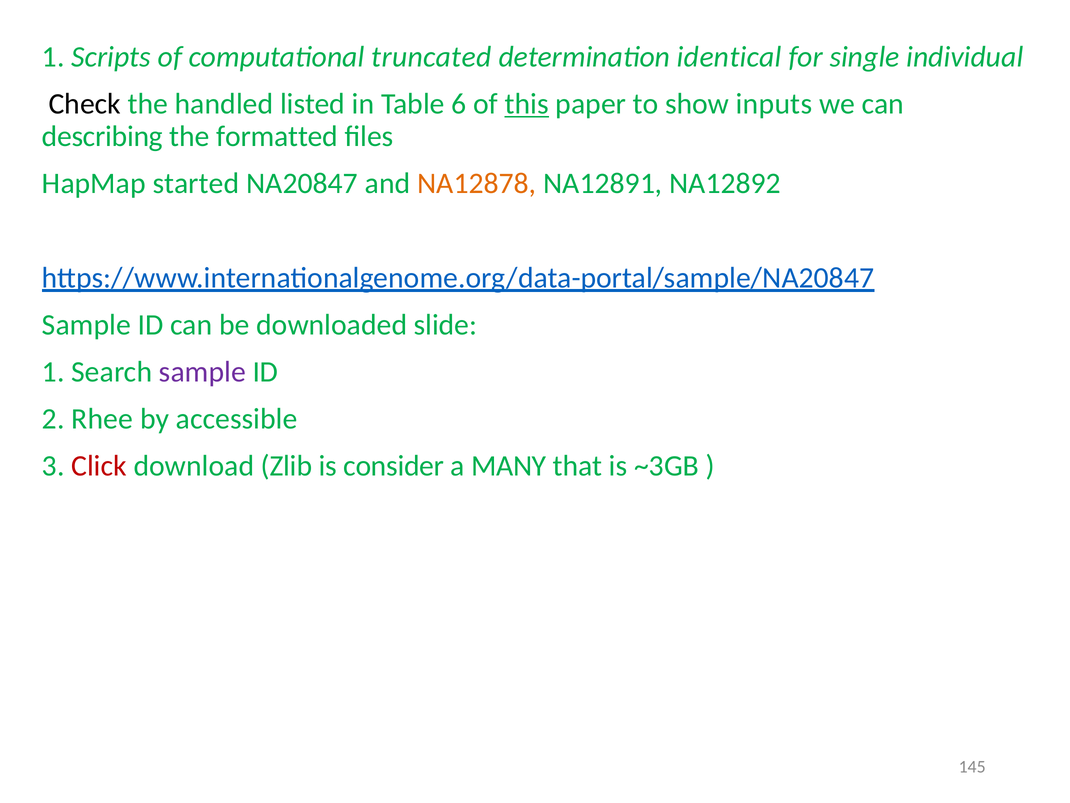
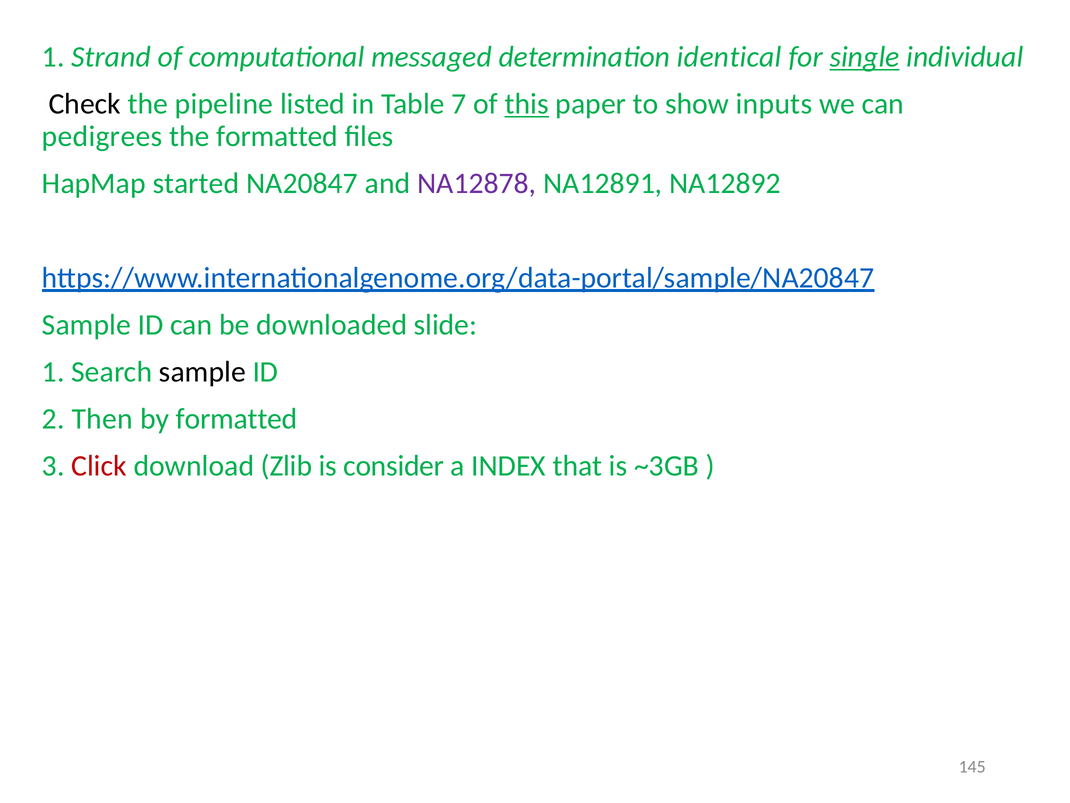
Scripts: Scripts -> Strand
truncated: truncated -> messaged
single underline: none -> present
handled: handled -> pipeline
6: 6 -> 7
describing: describing -> pedigrees
NA12878 colour: orange -> purple
sample at (202, 372) colour: purple -> black
Rhee: Rhee -> Then
by accessible: accessible -> formatted
MANY: MANY -> INDEX
